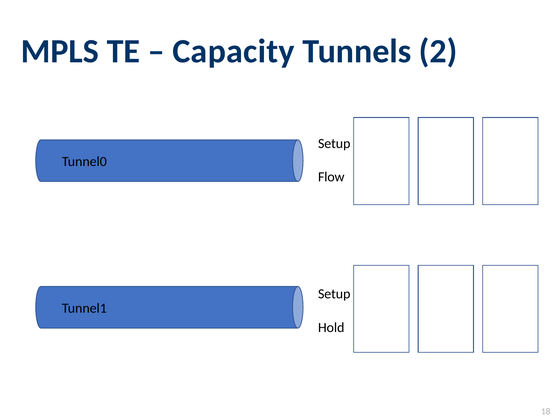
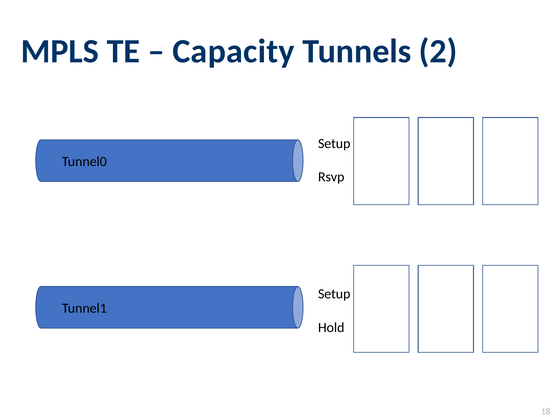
Flow: Flow -> Rsvp
